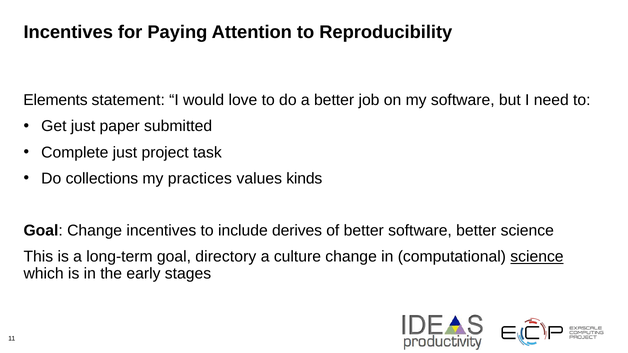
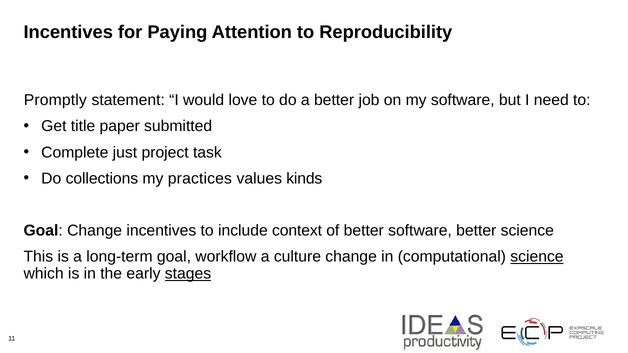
Elements: Elements -> Promptly
Get just: just -> title
derives: derives -> context
directory: directory -> workflow
stages underline: none -> present
